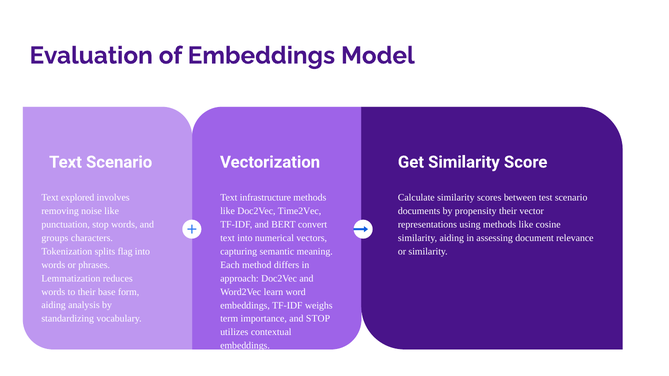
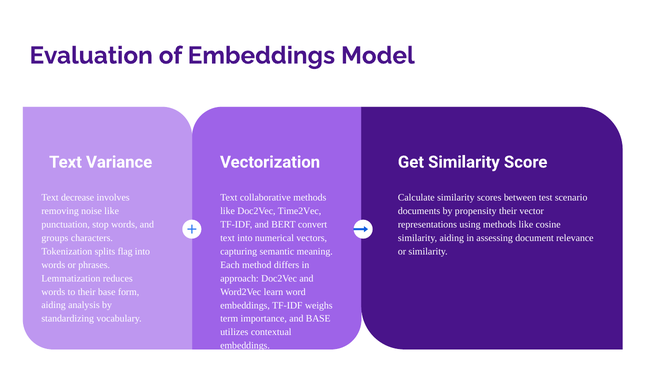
Text Scenario: Scenario -> Variance
explored: explored -> decrease
infrastructure: infrastructure -> collaborative
and STOP: STOP -> BASE
